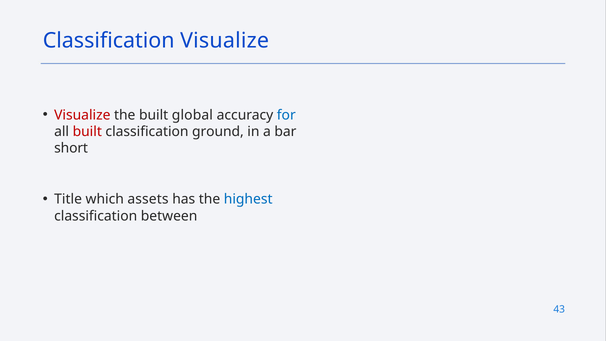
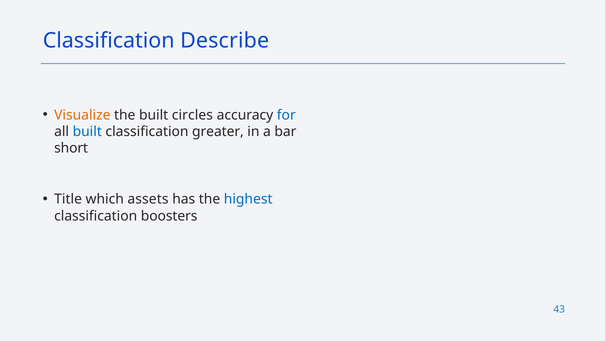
Classification Visualize: Visualize -> Describe
Visualize at (82, 115) colour: red -> orange
global: global -> circles
built at (87, 132) colour: red -> blue
ground: ground -> greater
between: between -> boosters
